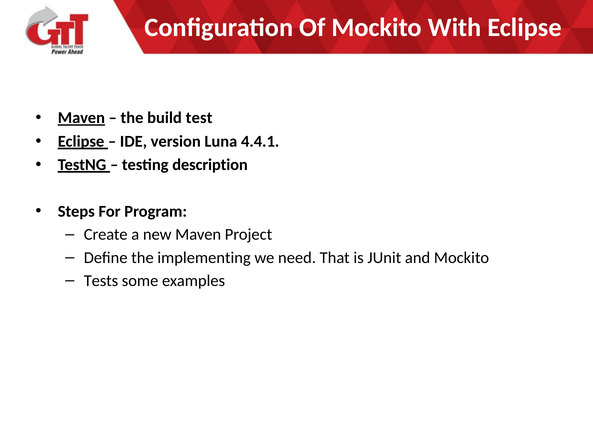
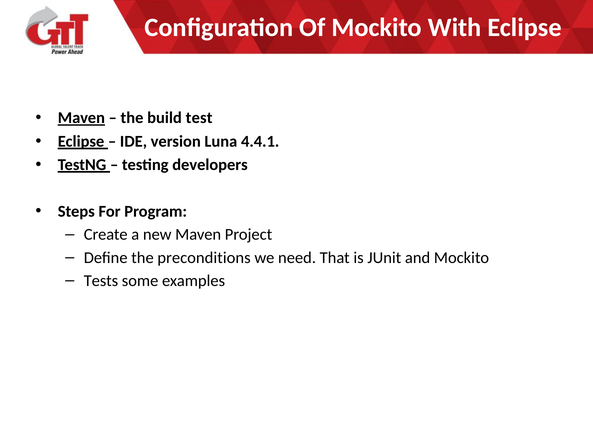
description: description -> developers
implementing: implementing -> preconditions
